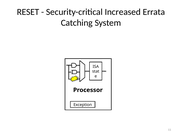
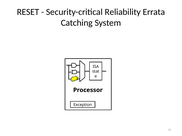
Increased: Increased -> Reliability
